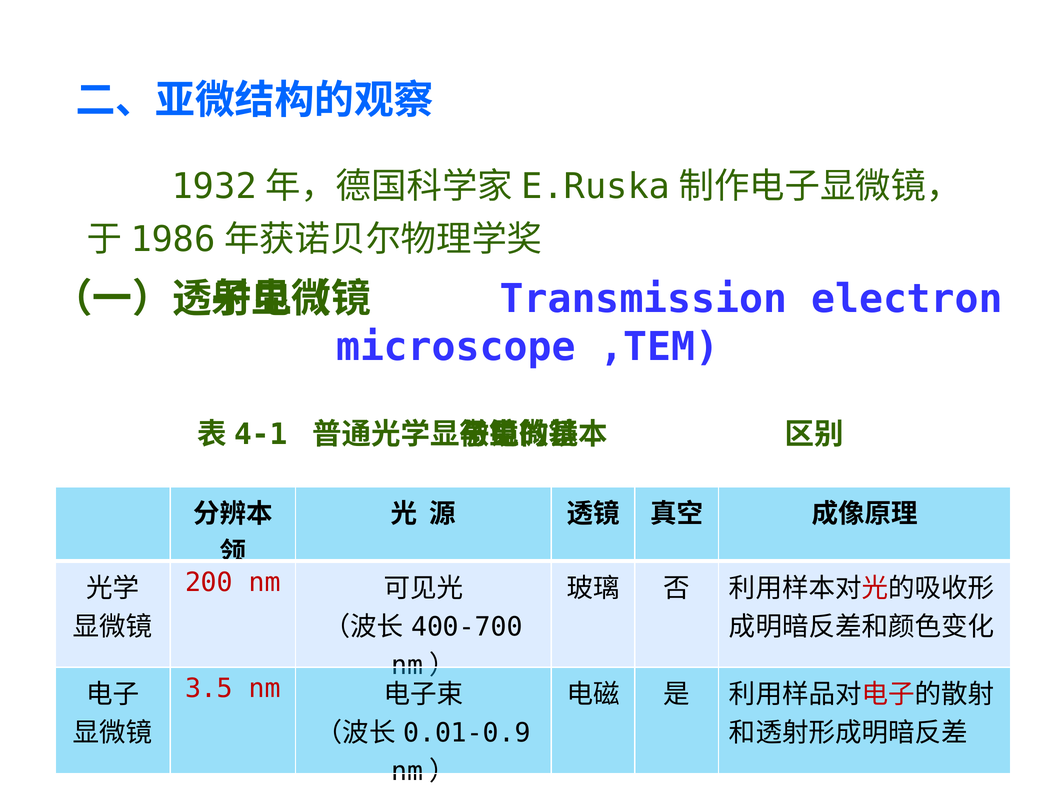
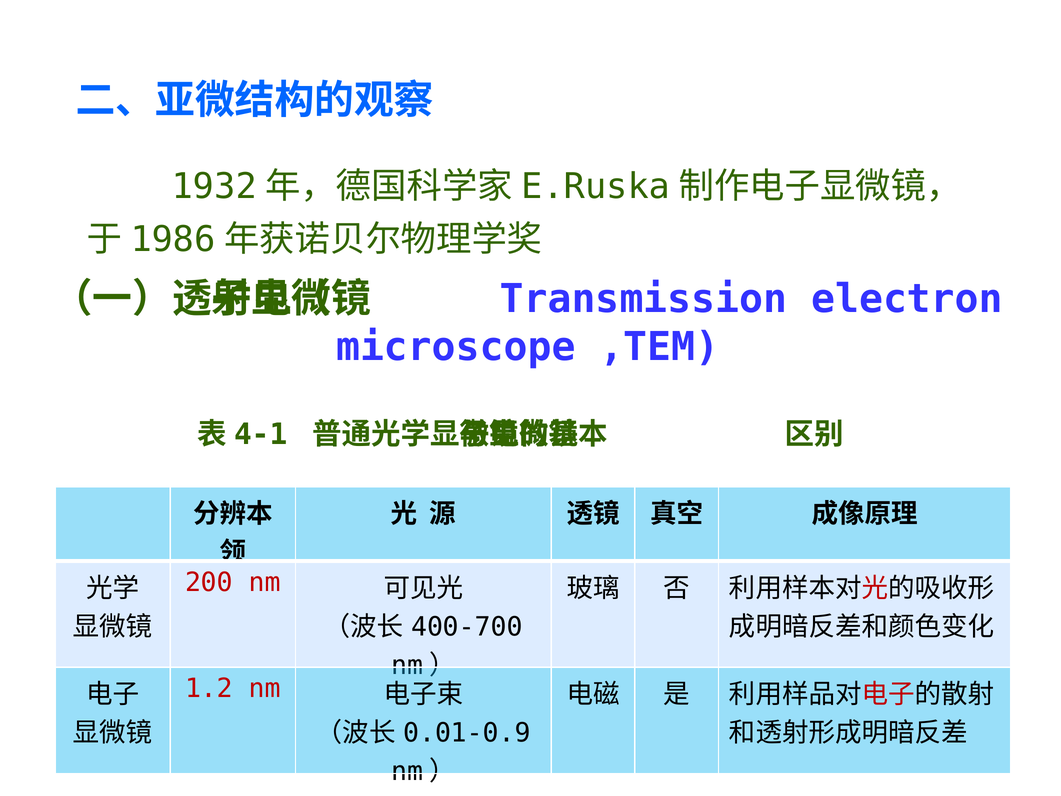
3.5: 3.5 -> 1.2
